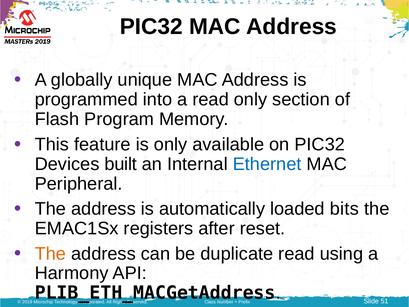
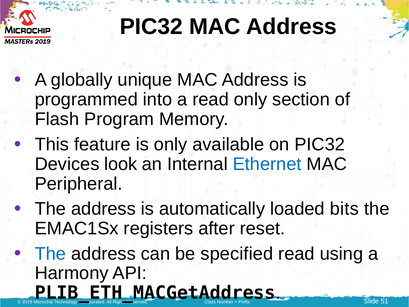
built: built -> look
The at (50, 253) colour: orange -> blue
duplicate: duplicate -> specified
